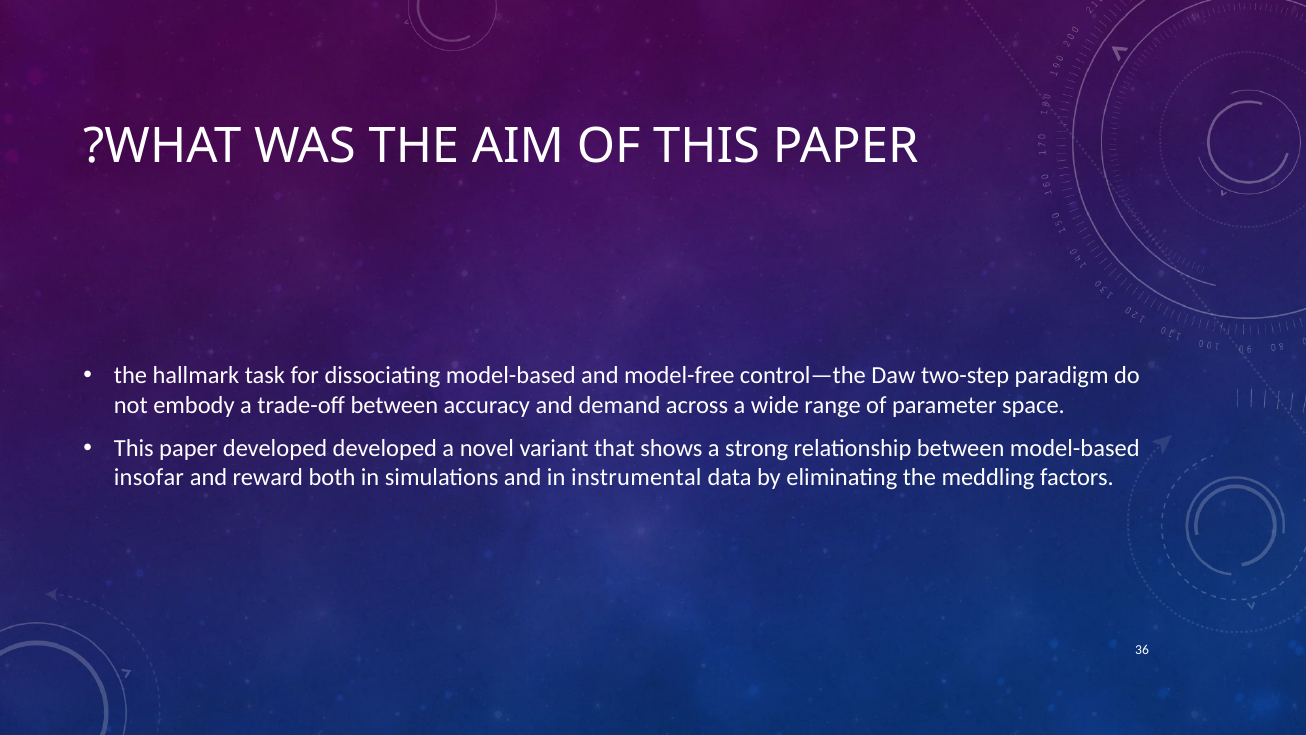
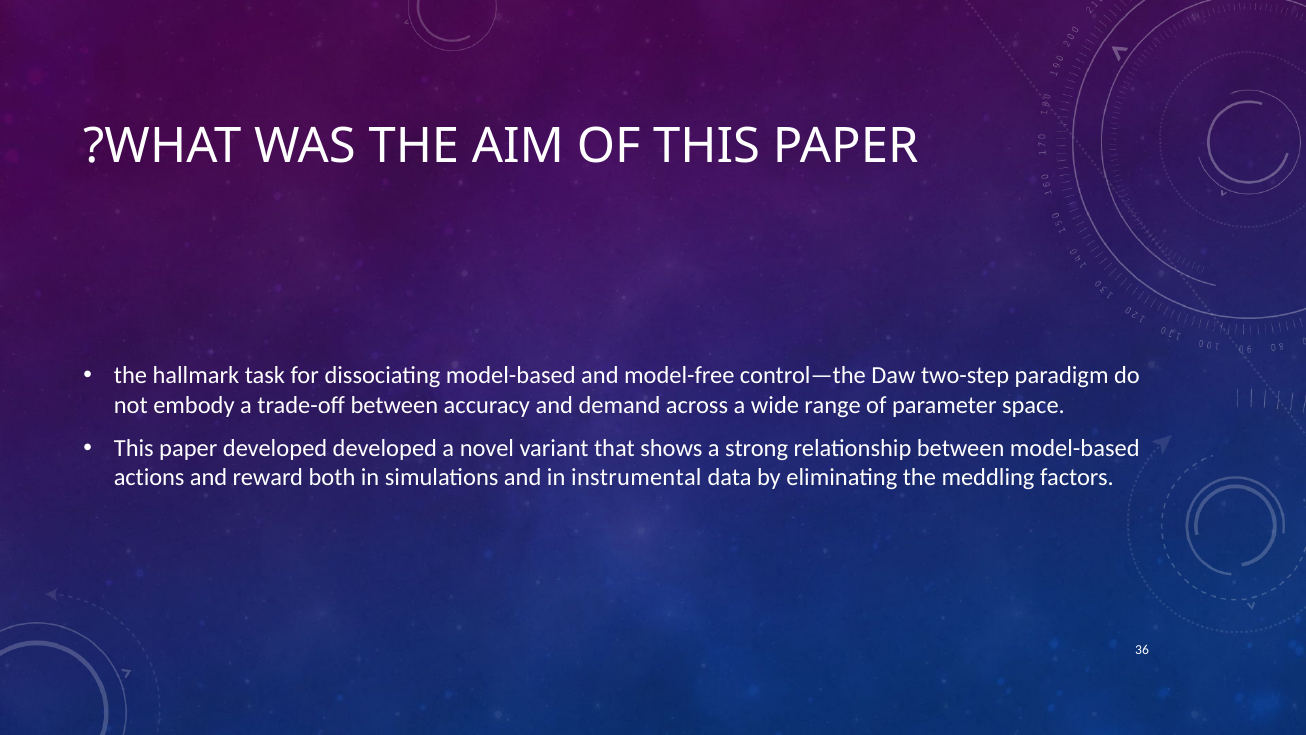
insofar: insofar -> actions
